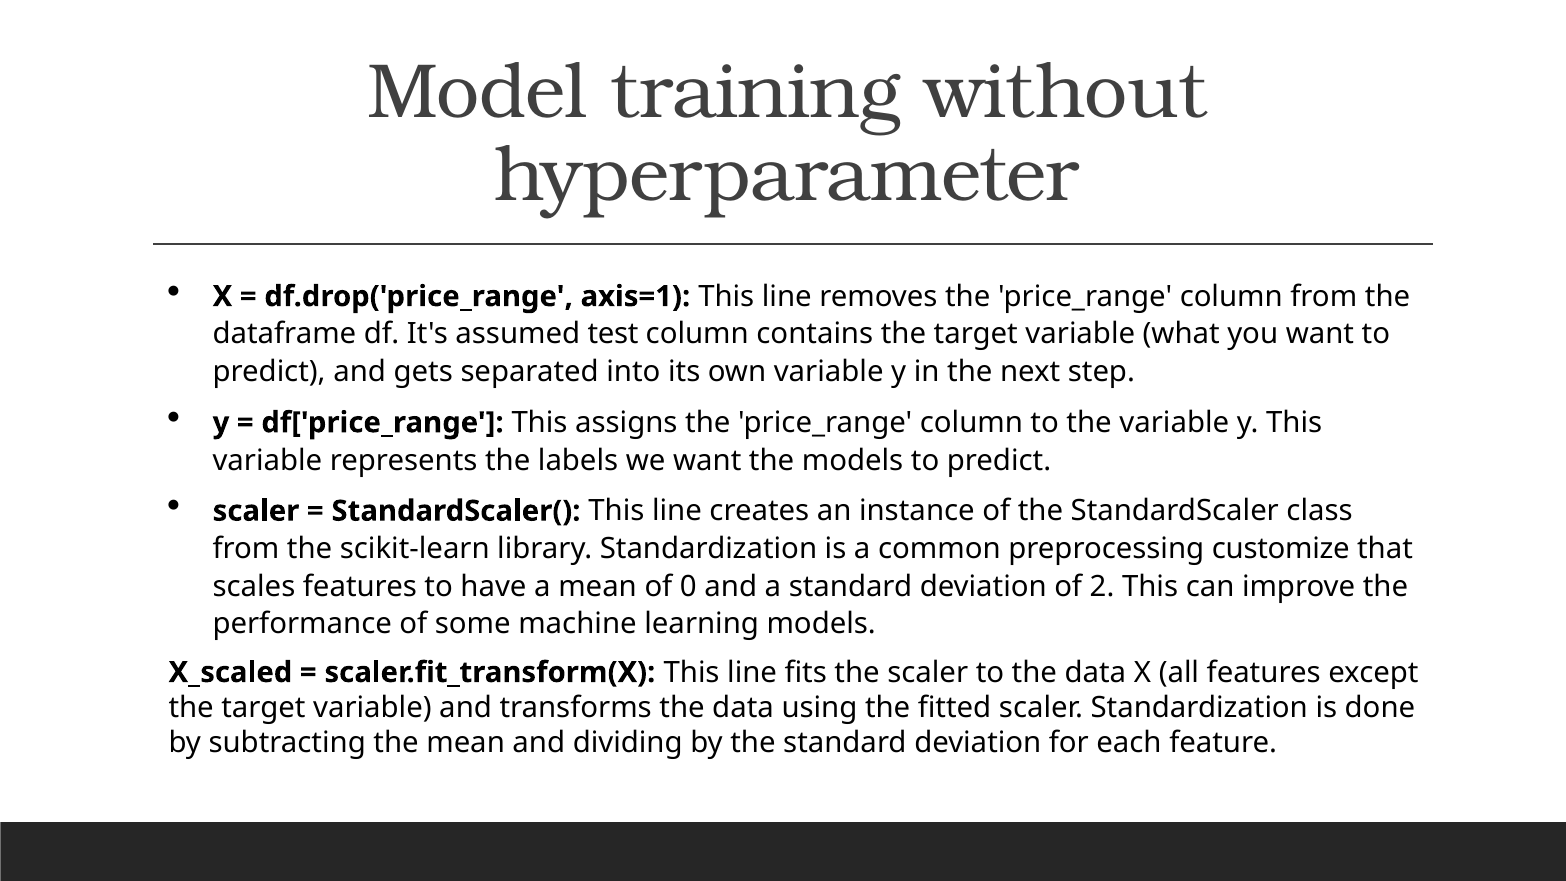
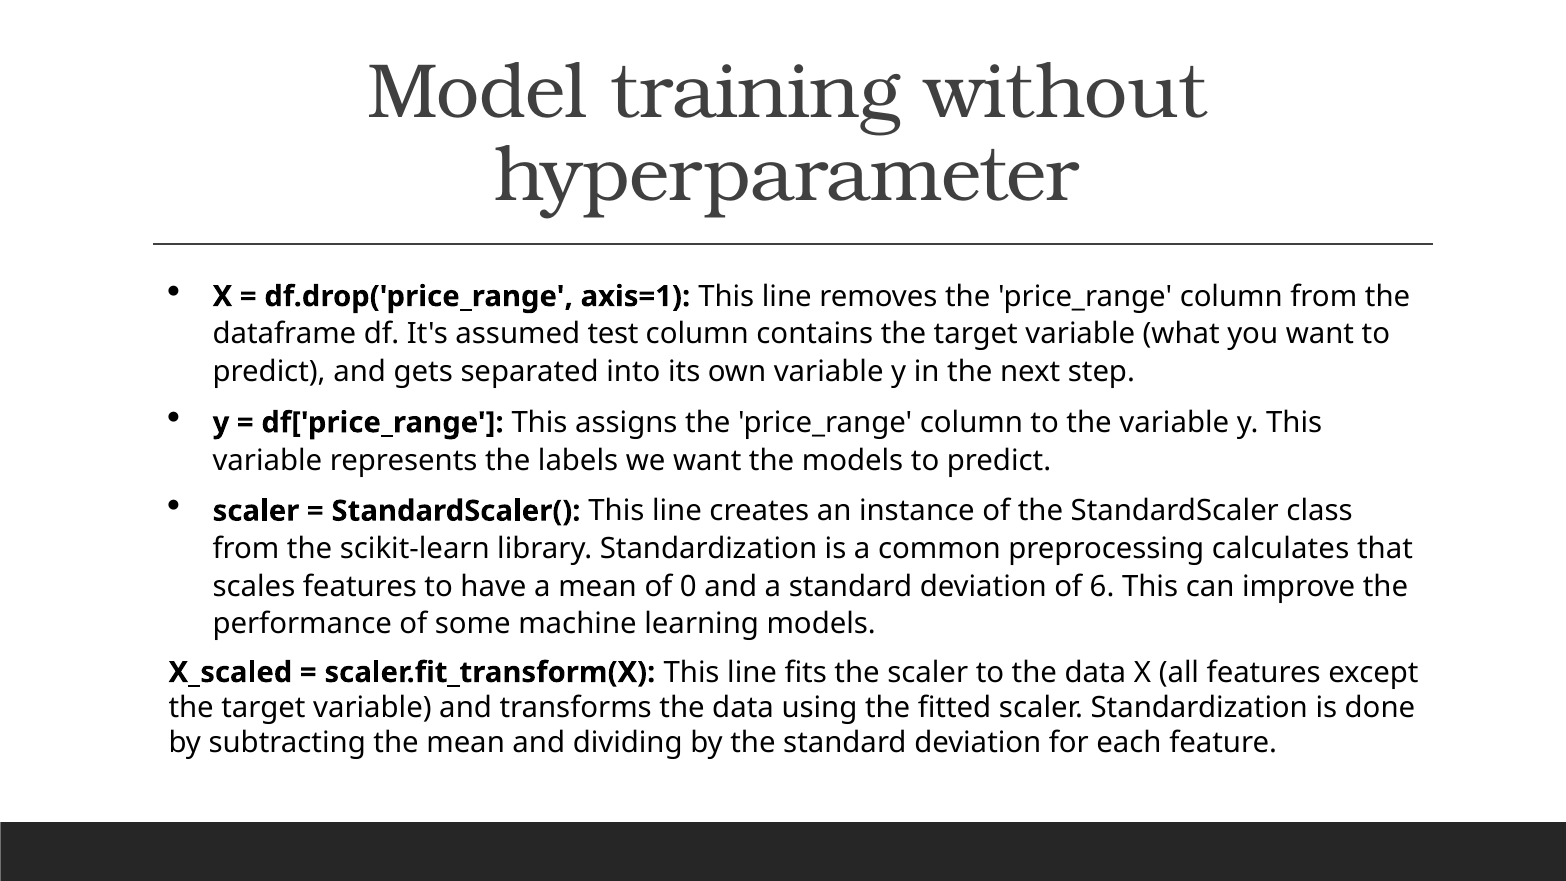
customize: customize -> calculates
2: 2 -> 6
